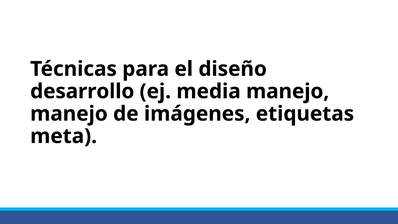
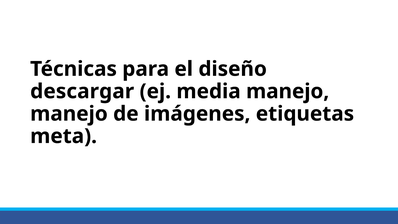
desarrollo: desarrollo -> descargar
